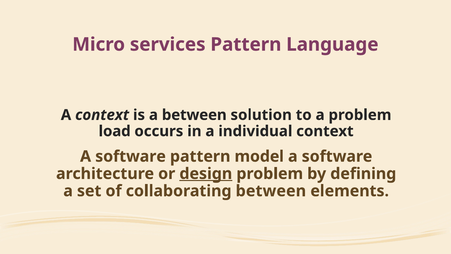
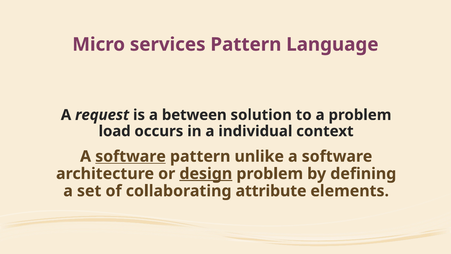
A context: context -> request
software at (131, 156) underline: none -> present
model: model -> unlike
collaborating between: between -> attribute
